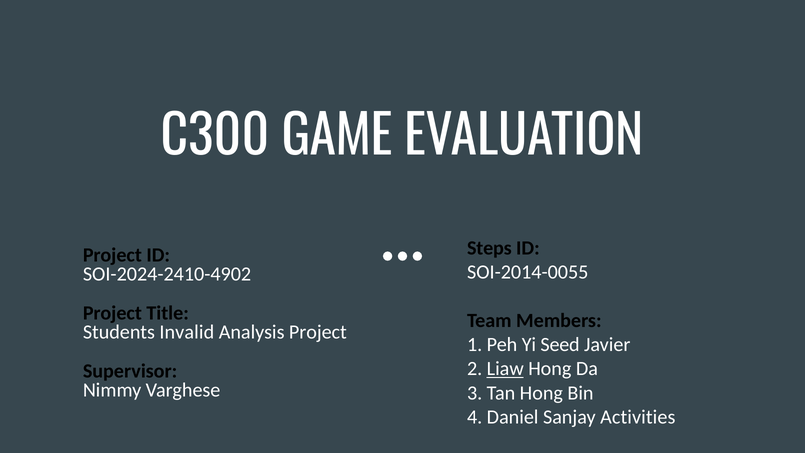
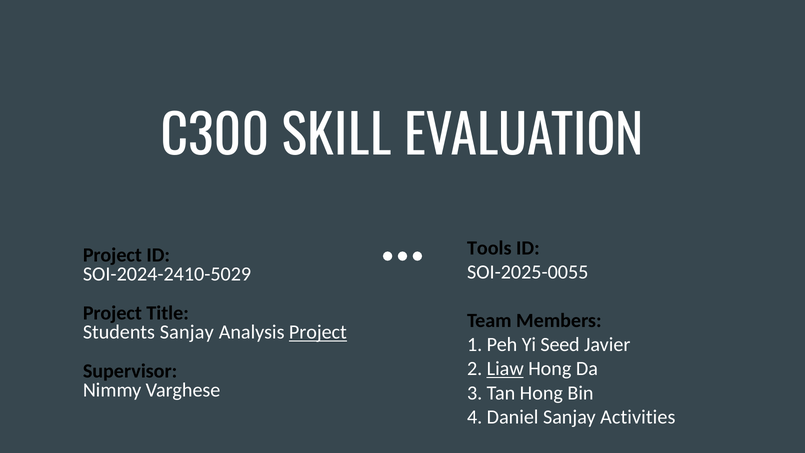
GAME: GAME -> SKILL
Steps: Steps -> Tools
SOI-2014-0055: SOI-2014-0055 -> SOI-2025-0055
SOI-2024-2410-4902: SOI-2024-2410-4902 -> SOI-2024-2410-5029
Students Invalid: Invalid -> Sanjay
Project at (318, 332) underline: none -> present
